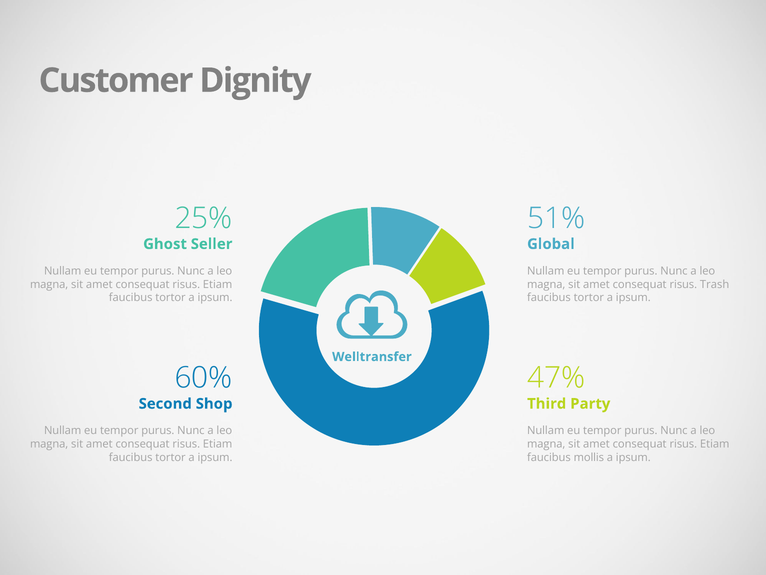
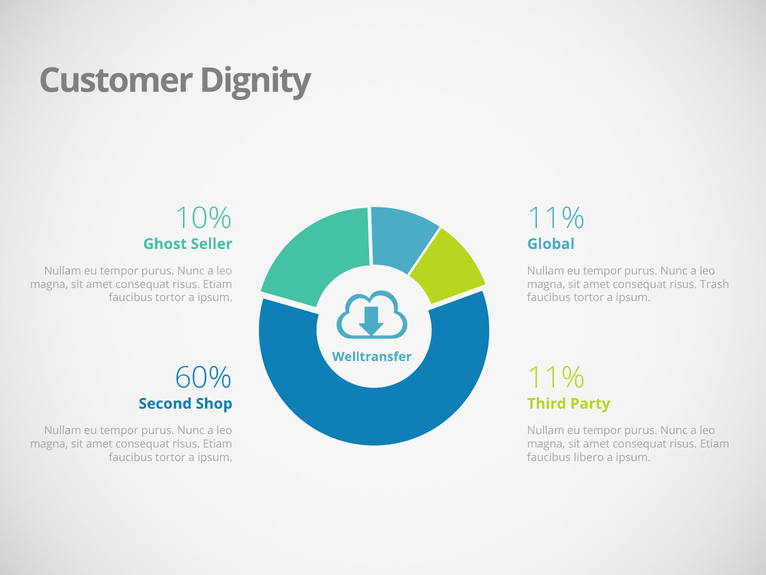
25%: 25% -> 10%
51% at (556, 218): 51% -> 11%
47% at (556, 378): 47% -> 11%
mollis: mollis -> libero
